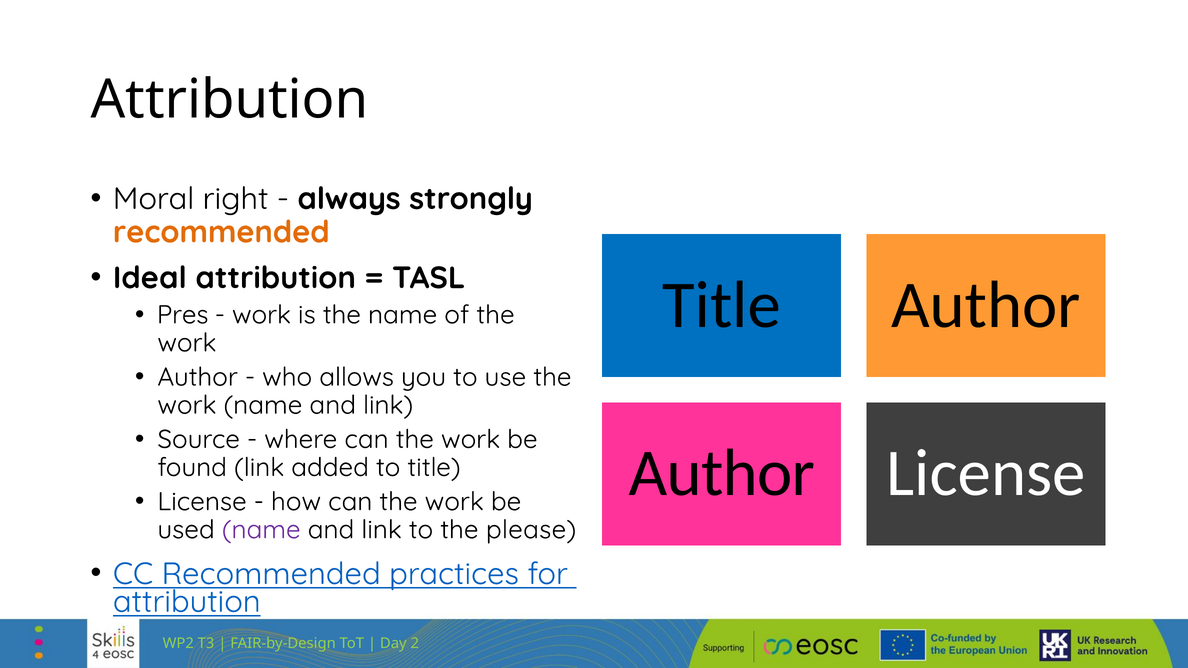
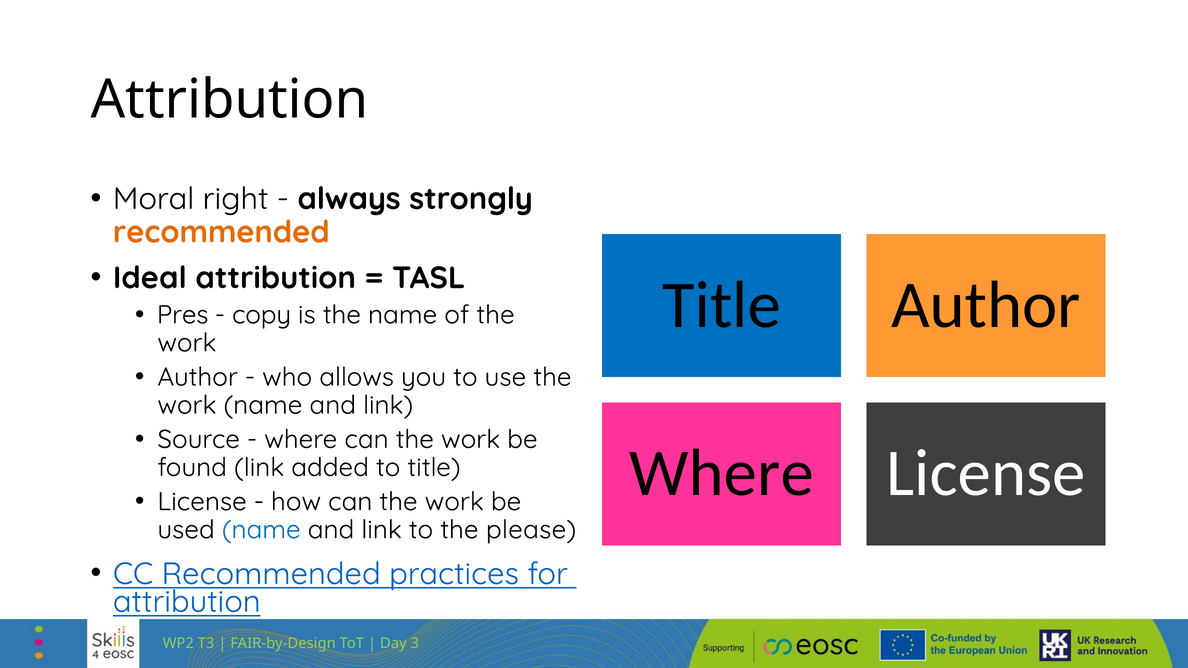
work at (261, 315): work -> copy
Author at (722, 474): Author -> Where
name at (261, 530) colour: purple -> blue
2: 2 -> 3
